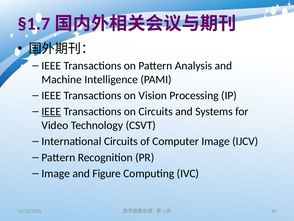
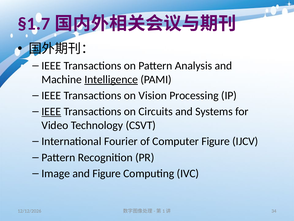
Intelligence underline: none -> present
International Circuits: Circuits -> Fourier
Computer Image: Image -> Figure
